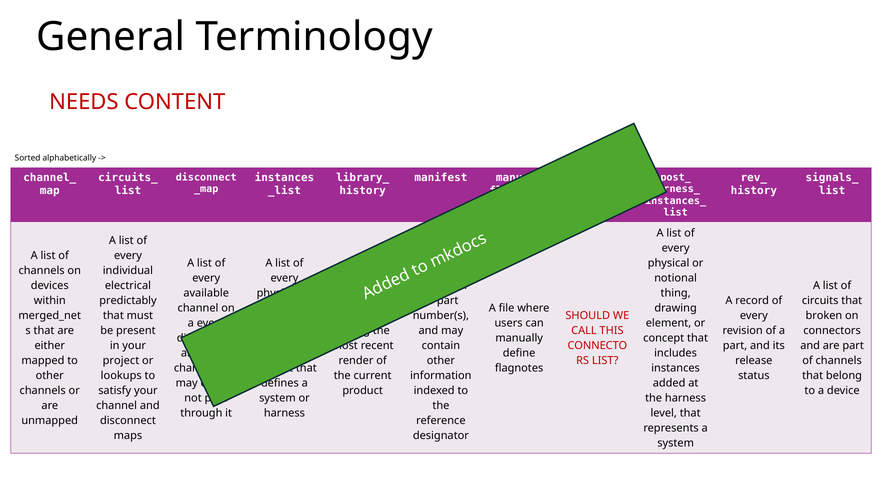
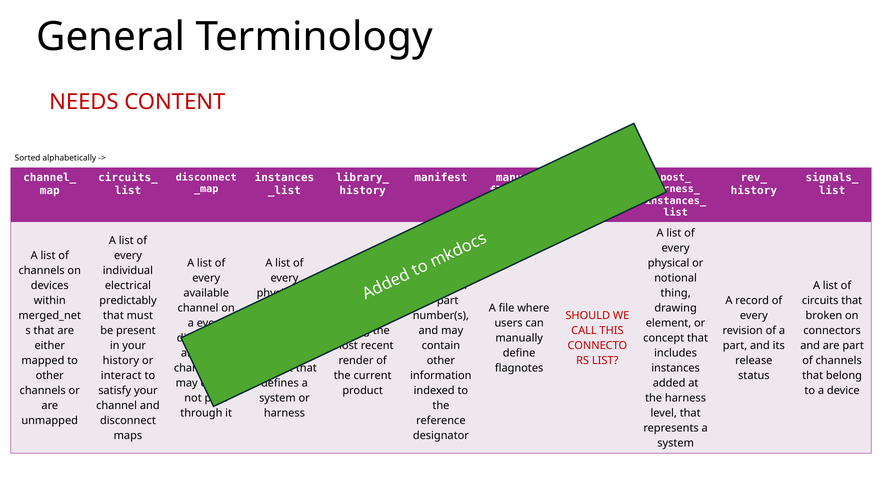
project at (121, 361): project -> history
lookups: lookups -> interact
